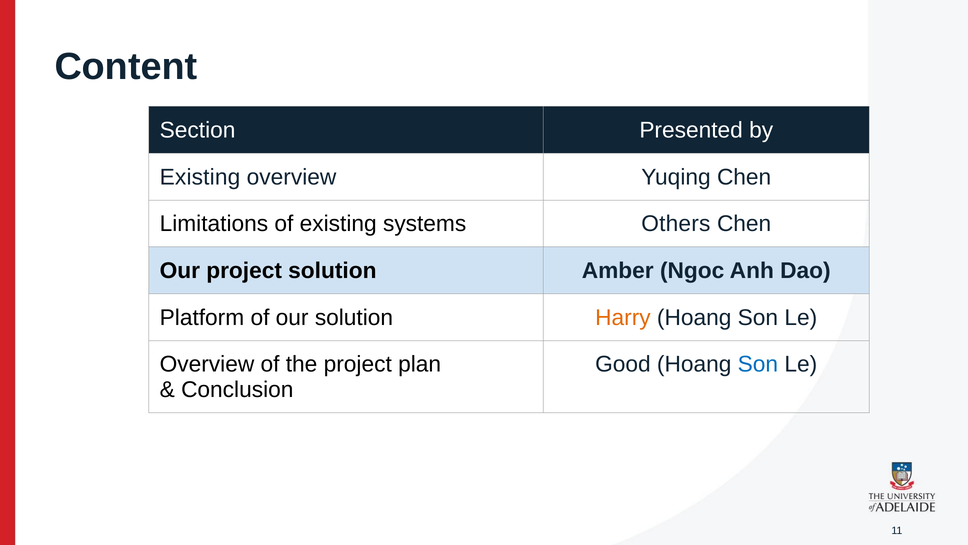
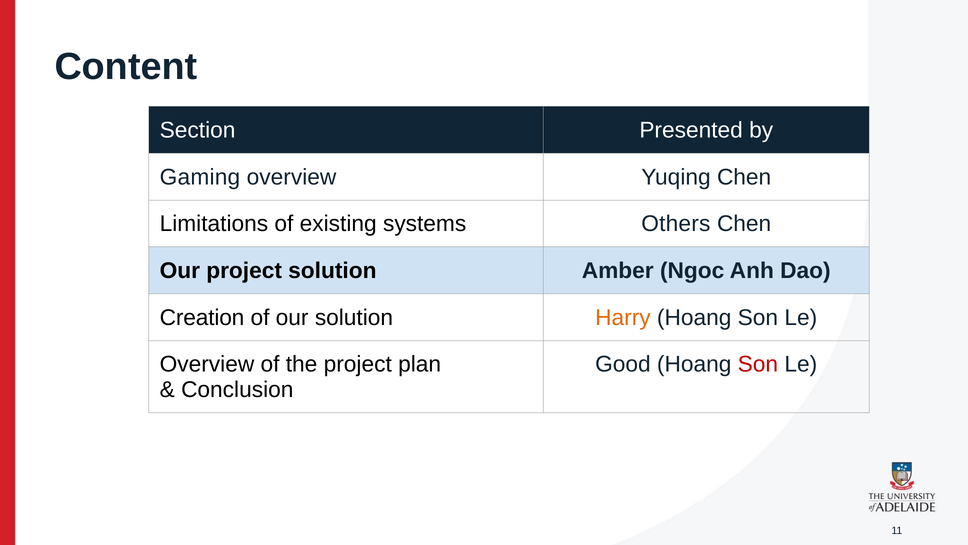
Existing at (200, 177): Existing -> Gaming
Platform: Platform -> Creation
Son at (758, 364) colour: blue -> red
